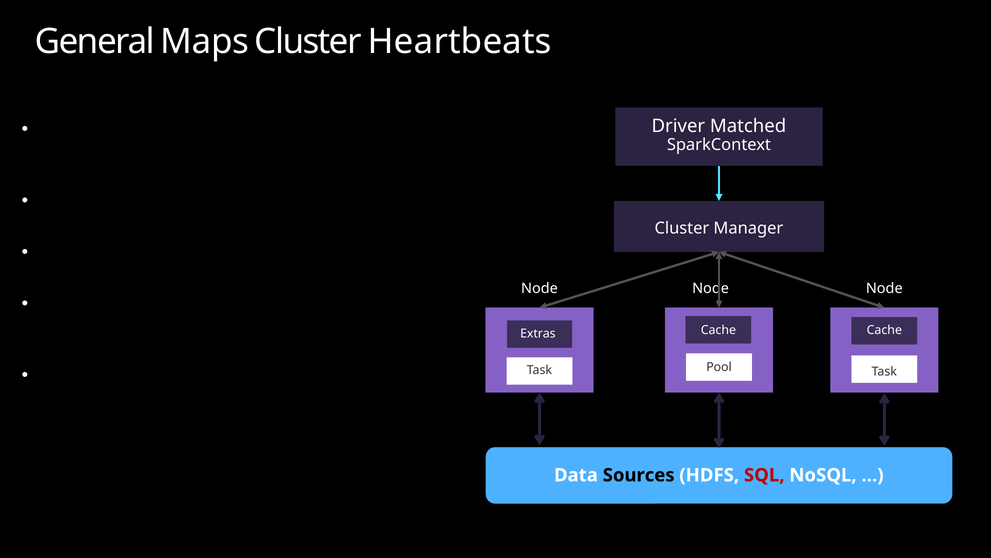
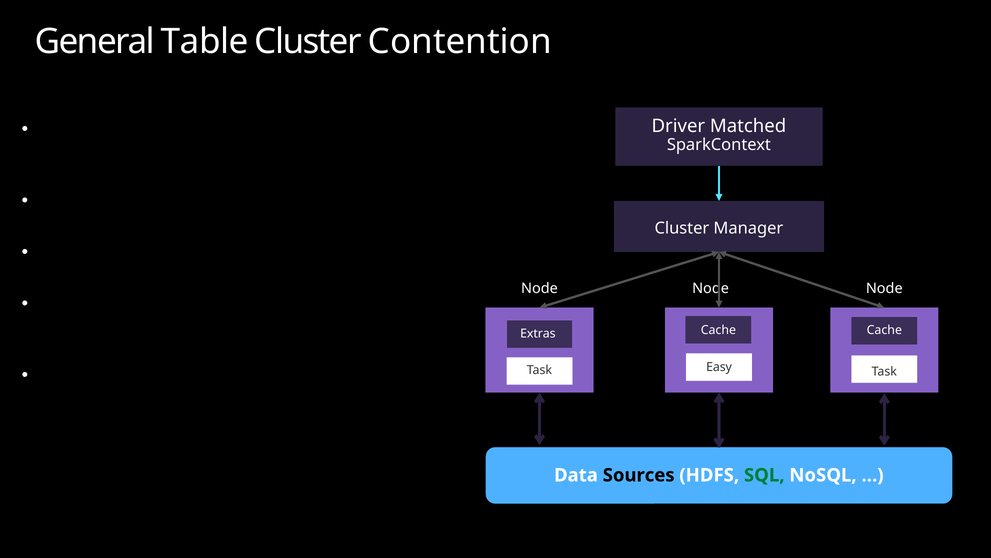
Maps: Maps -> Table
Heartbeats: Heartbeats -> Contention
Pool: Pool -> Easy
SQL colour: red -> green
